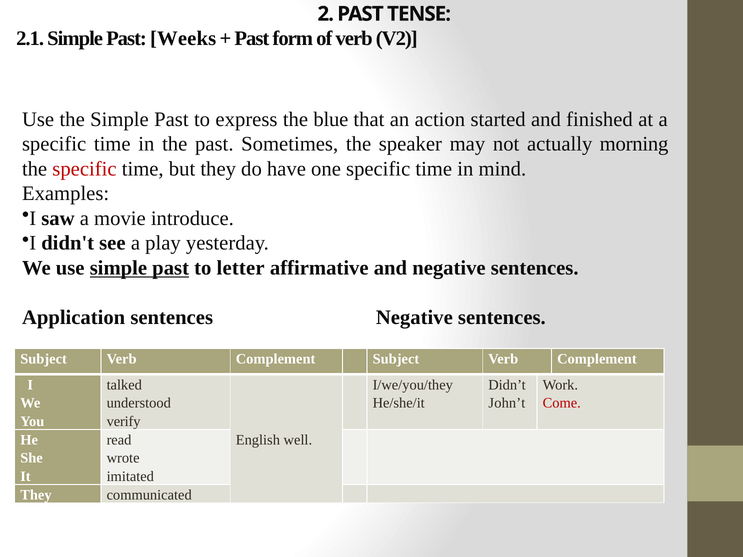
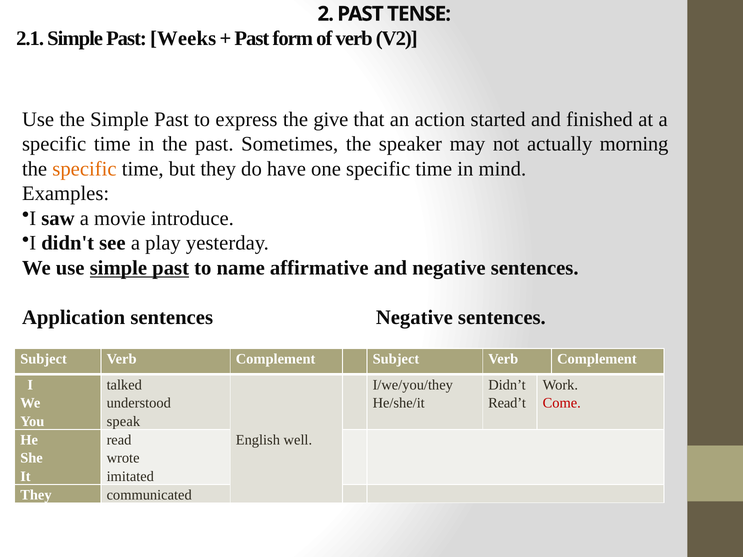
blue: blue -> give
specific at (84, 169) colour: red -> orange
letter: letter -> name
John’t: John’t -> Read’t
verify: verify -> speak
